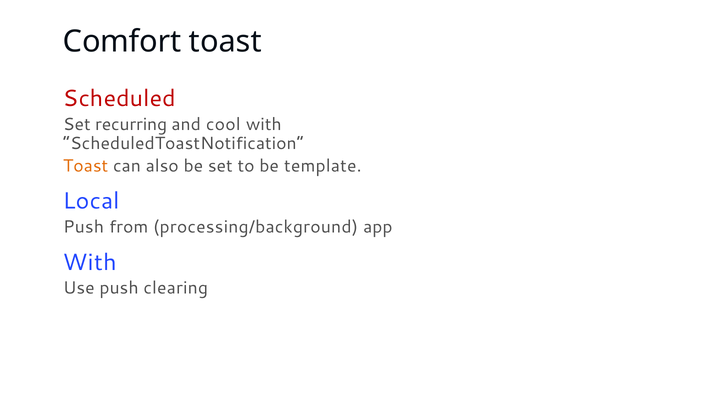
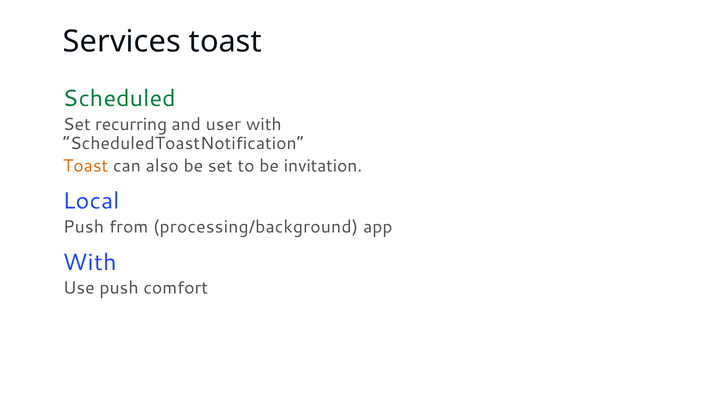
Comfort: Comfort -> Services
Scheduled colour: red -> green
cool: cool -> user
template: template -> invitation
clearing: clearing -> comfort
